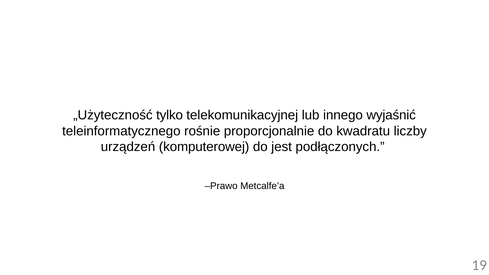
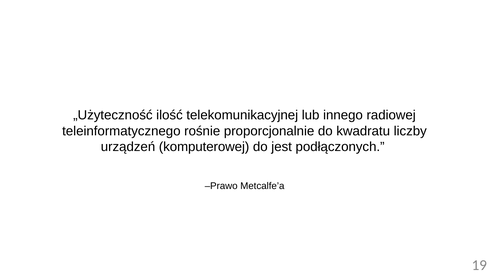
tylko: tylko -> ilość
wyjaśnić: wyjaśnić -> radiowej
